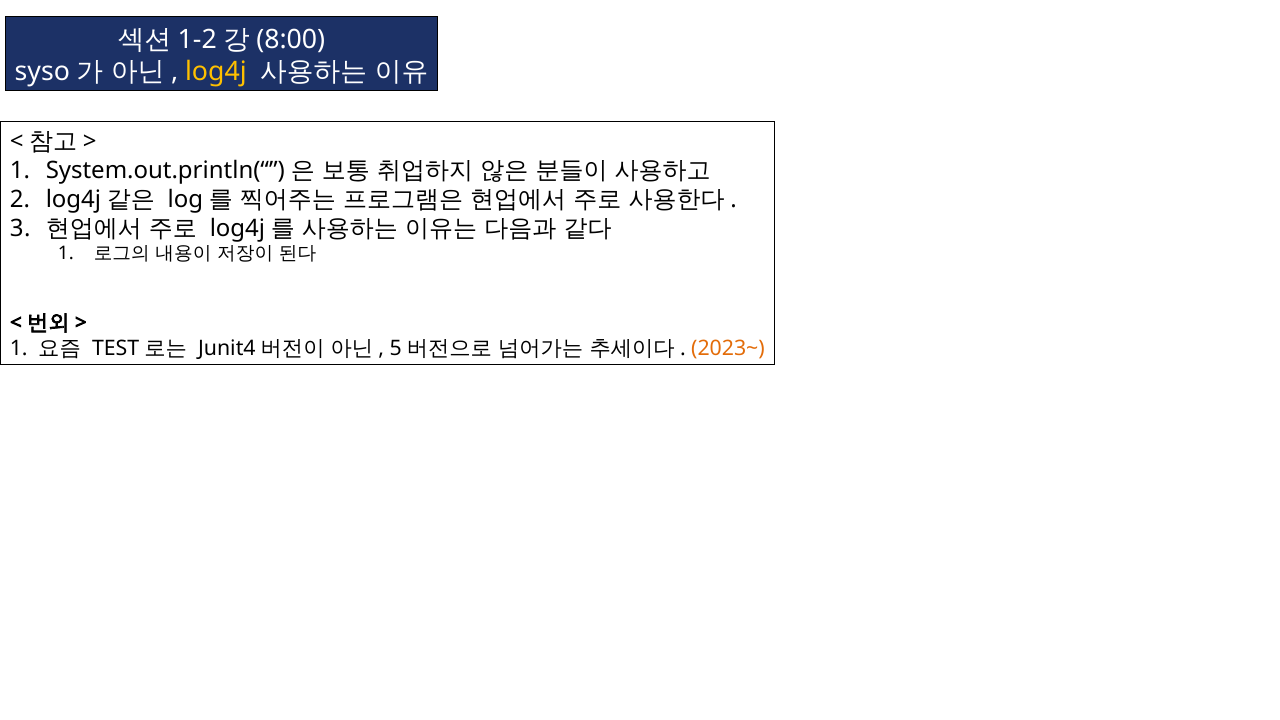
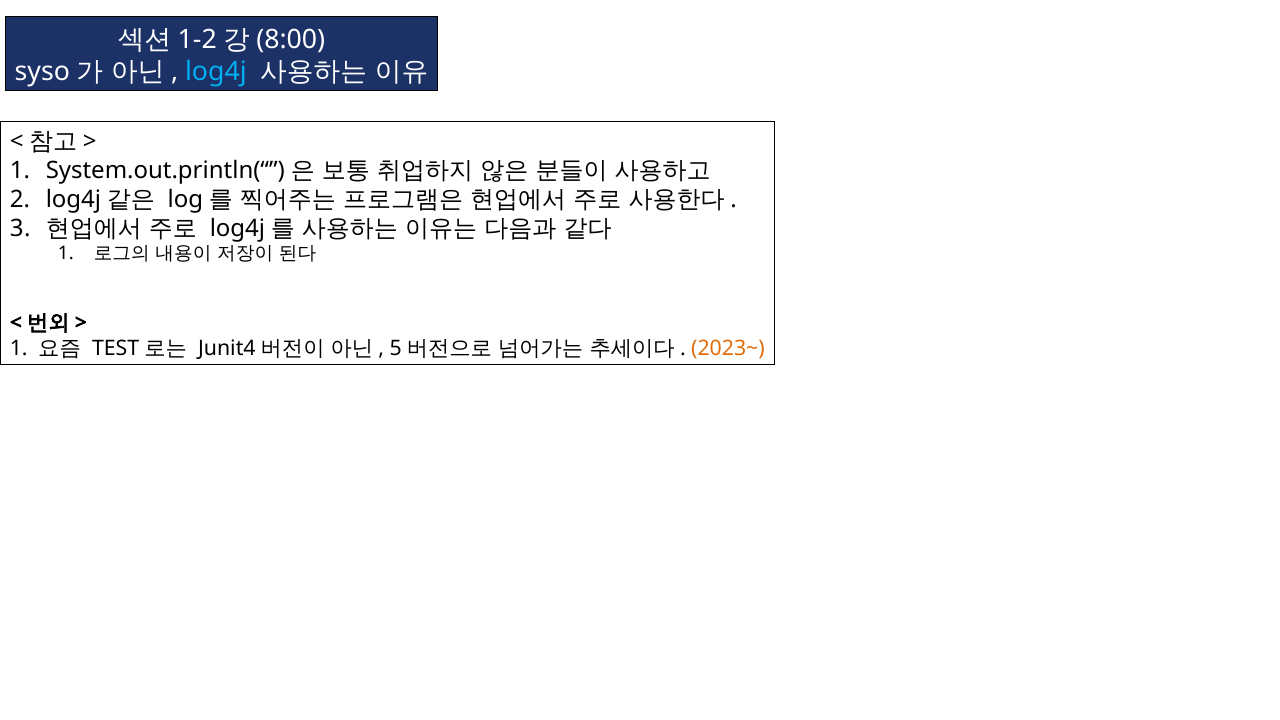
log4j colour: yellow -> light blue
